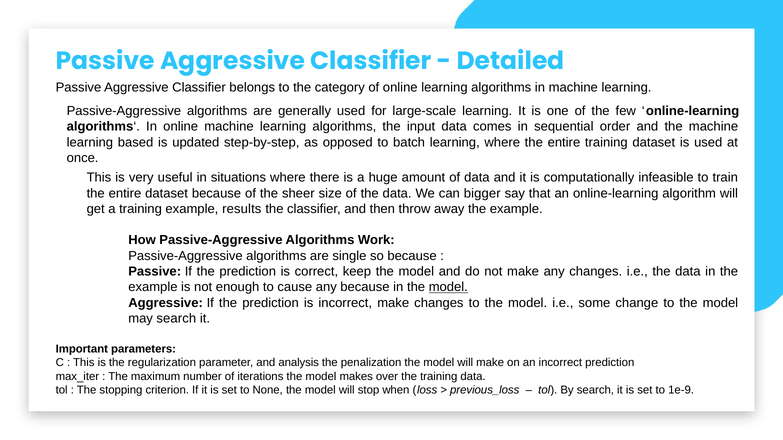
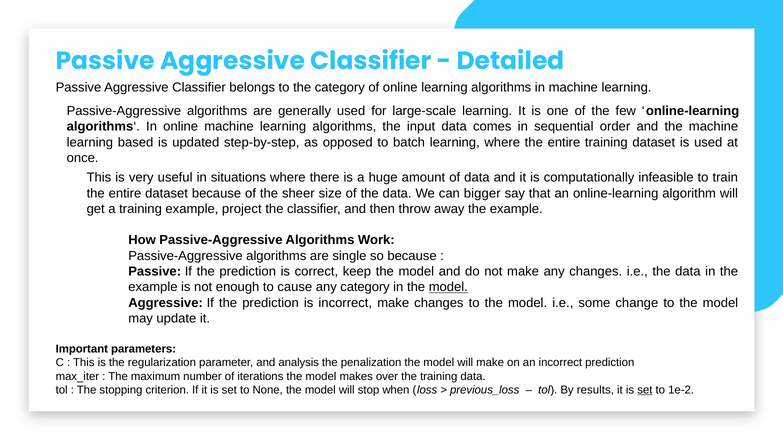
results: results -> project
any because: because -> category
may search: search -> update
By search: search -> results
set at (645, 390) underline: none -> present
1e-9: 1e-9 -> 1e-2
